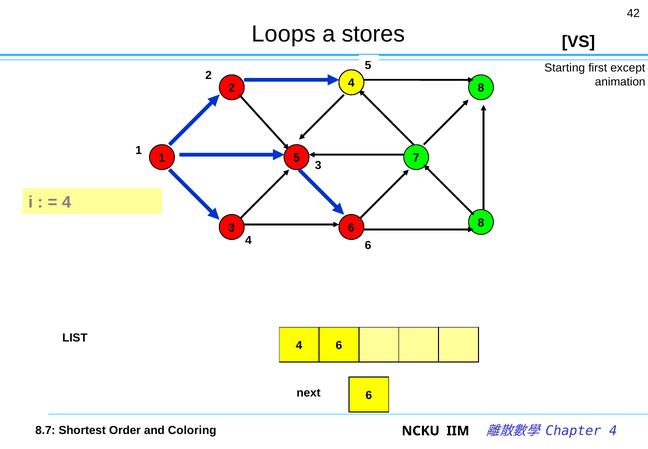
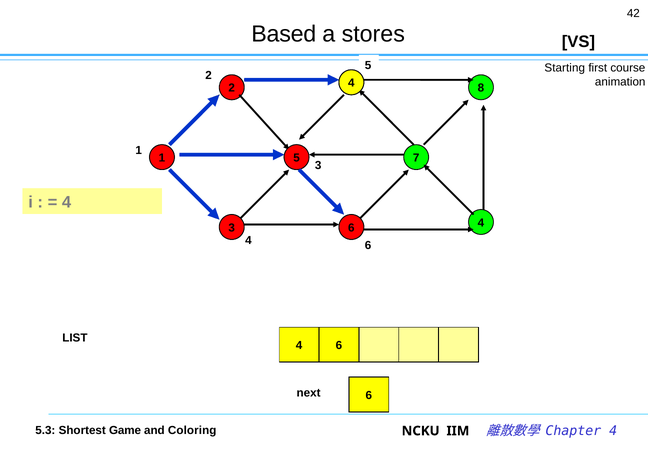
Loops: Loops -> Based
except: except -> course
8 at (481, 223): 8 -> 4
8.7: 8.7 -> 5.3
Order: Order -> Game
